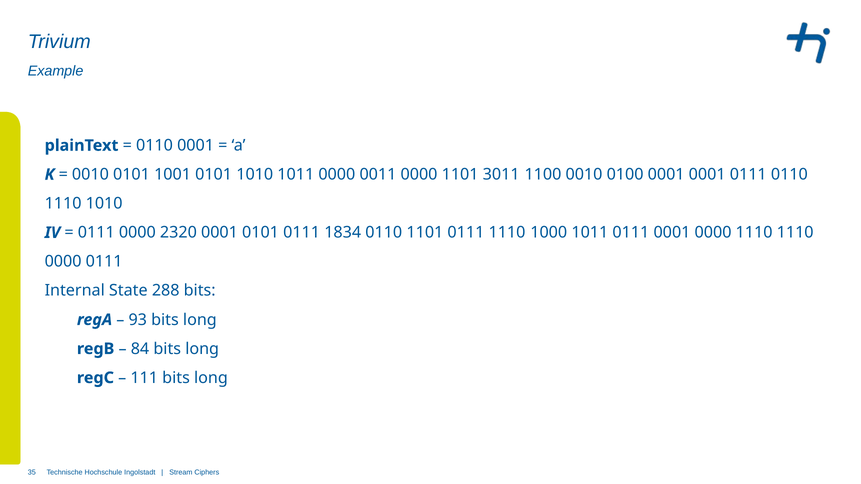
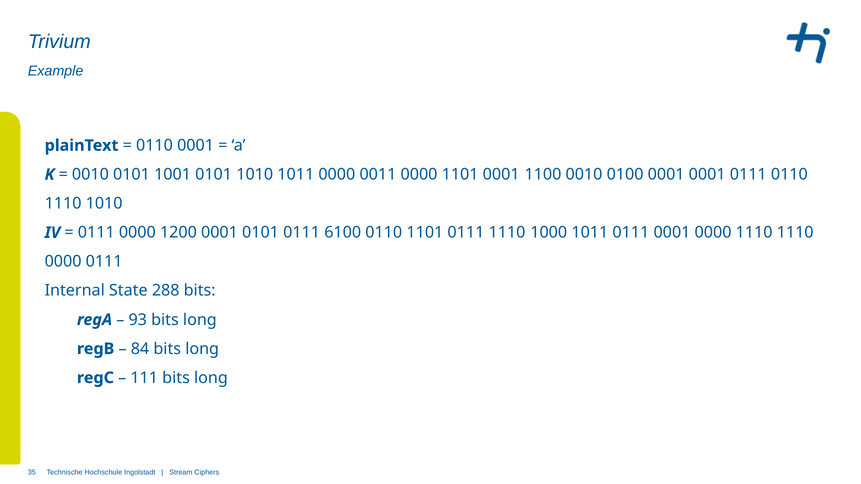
1101 3011: 3011 -> 0001
2320: 2320 -> 1200
1834: 1834 -> 6100
